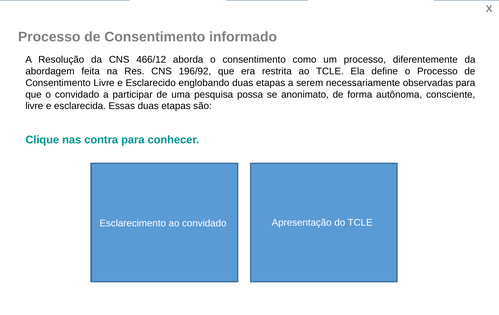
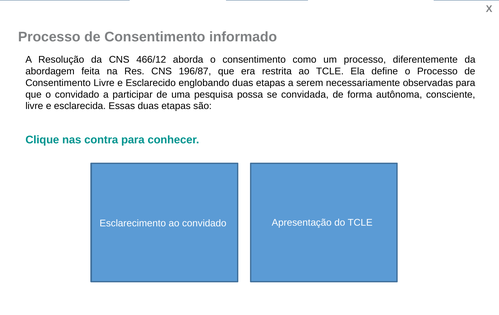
196/92: 196/92 -> 196/87
anonimato: anonimato -> convidada
